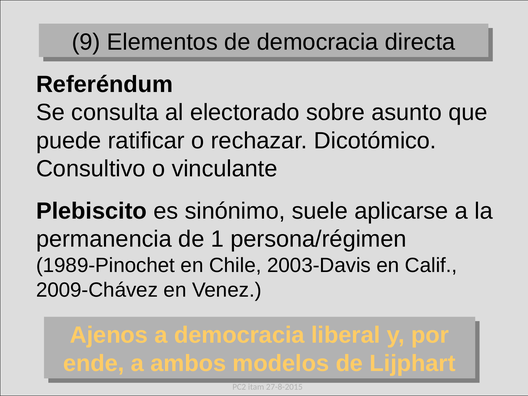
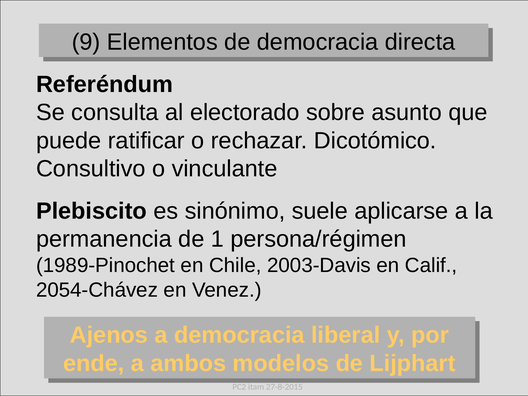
2009-Chávez: 2009-Chávez -> 2054-Chávez
